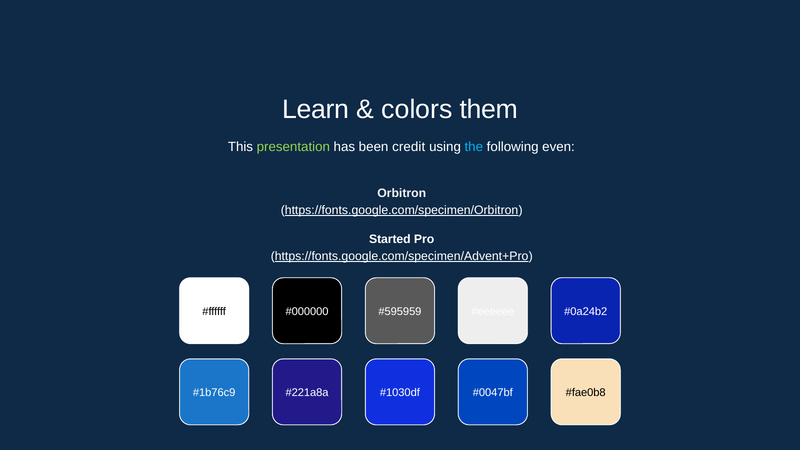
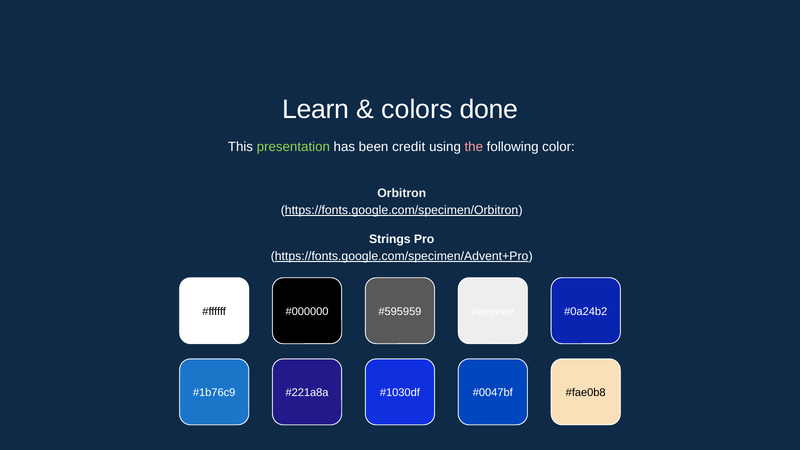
them: them -> done
the colour: light blue -> pink
even: even -> color
Started: Started -> Strings
